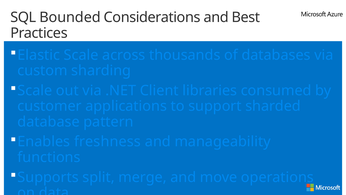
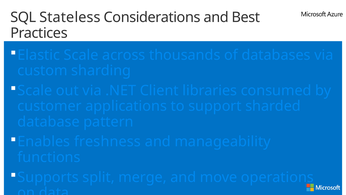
Bounded: Bounded -> Stateless
